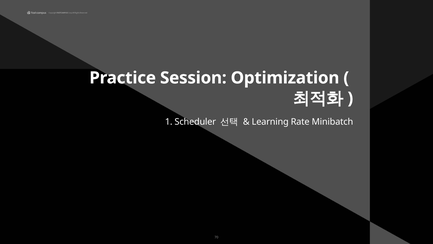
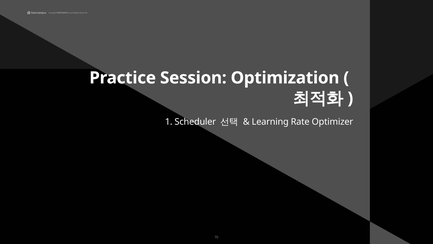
Minibatch: Minibatch -> Optimizer
